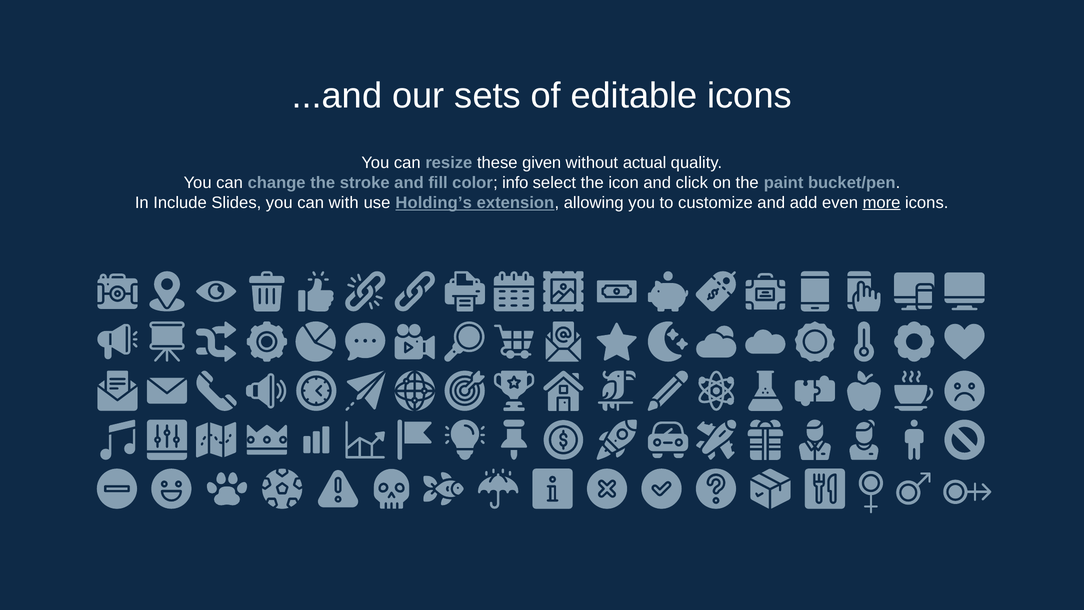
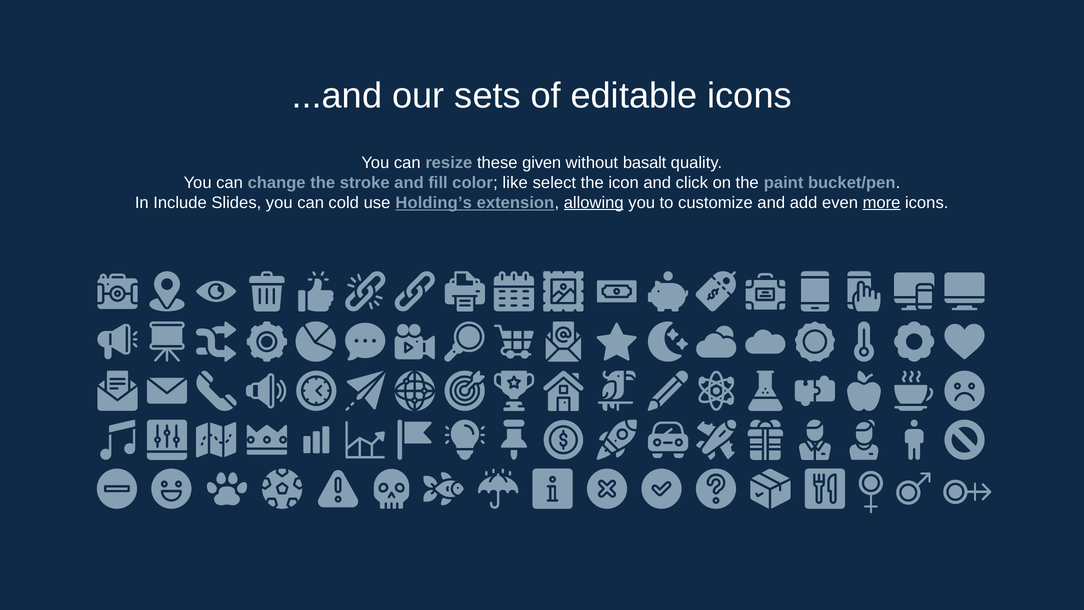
actual: actual -> basalt
info: info -> like
with: with -> cold
allowing underline: none -> present
